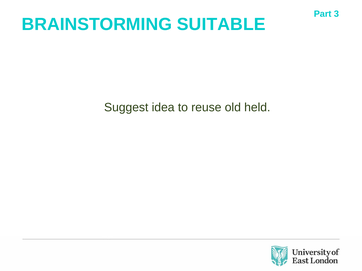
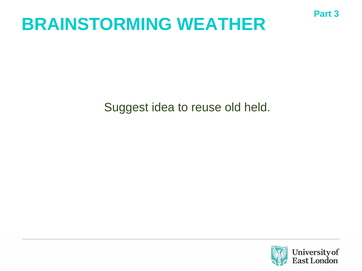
SUITABLE: SUITABLE -> WEATHER
